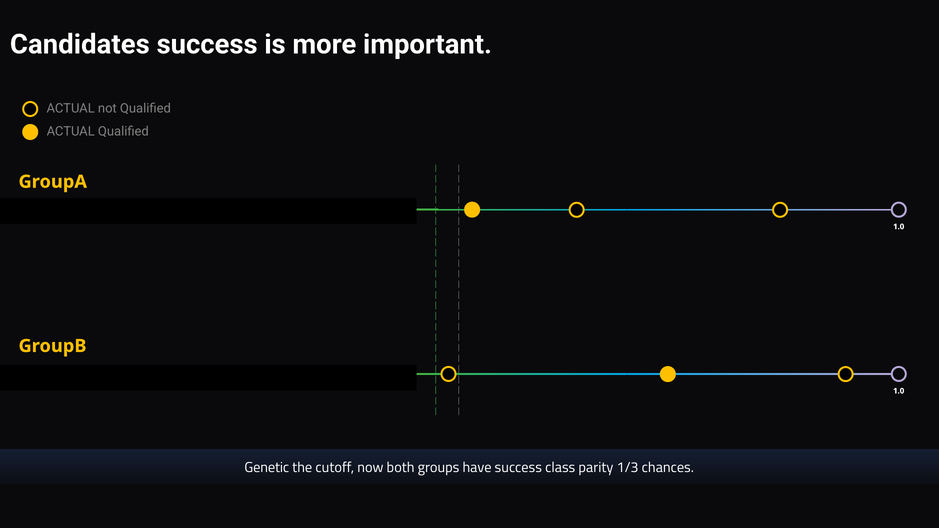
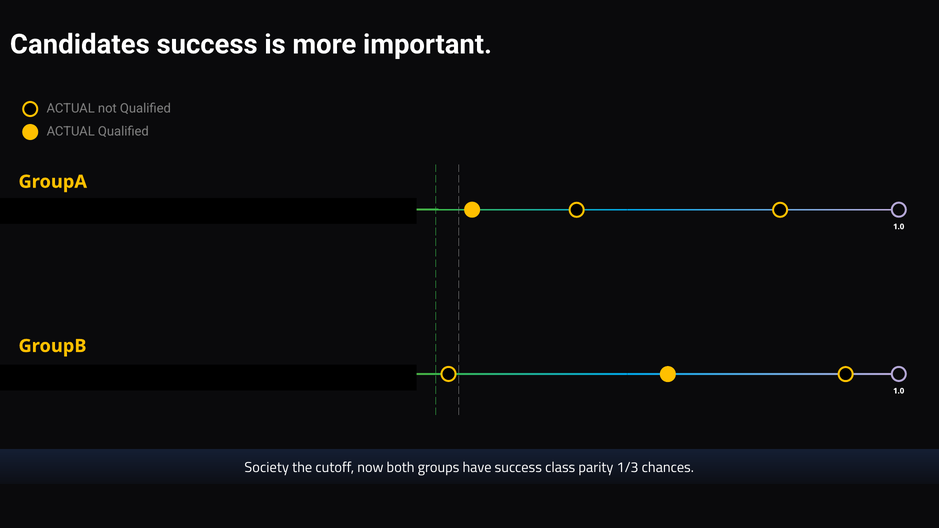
Genetic: Genetic -> Society
